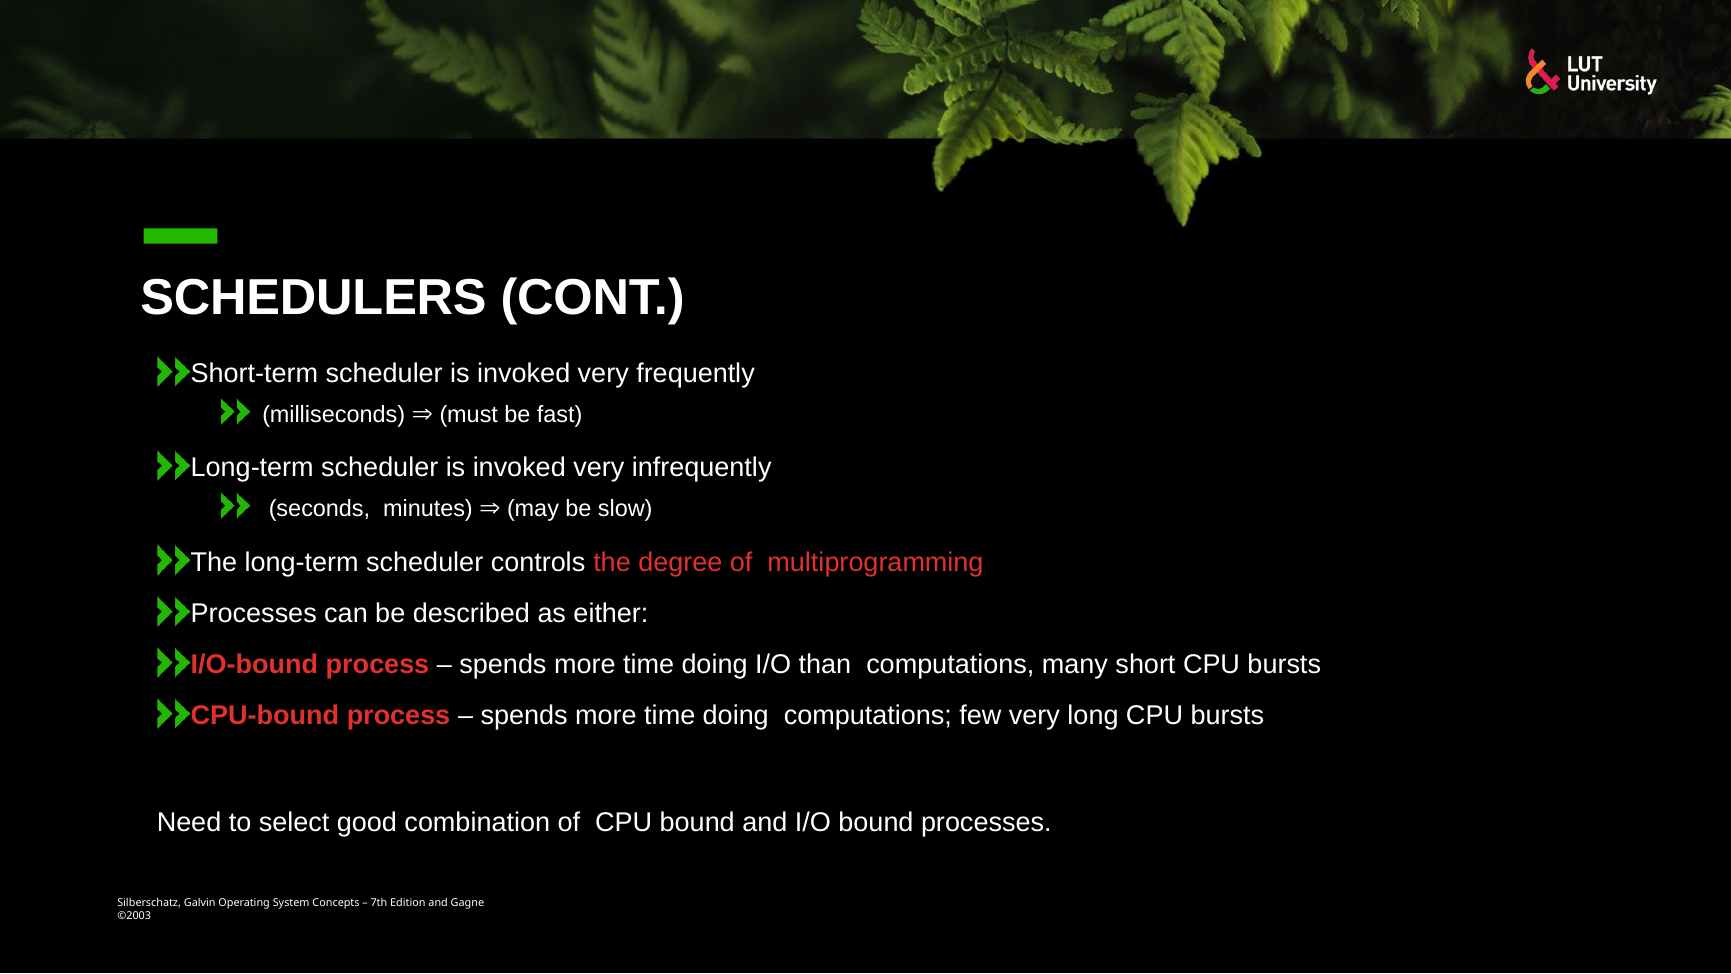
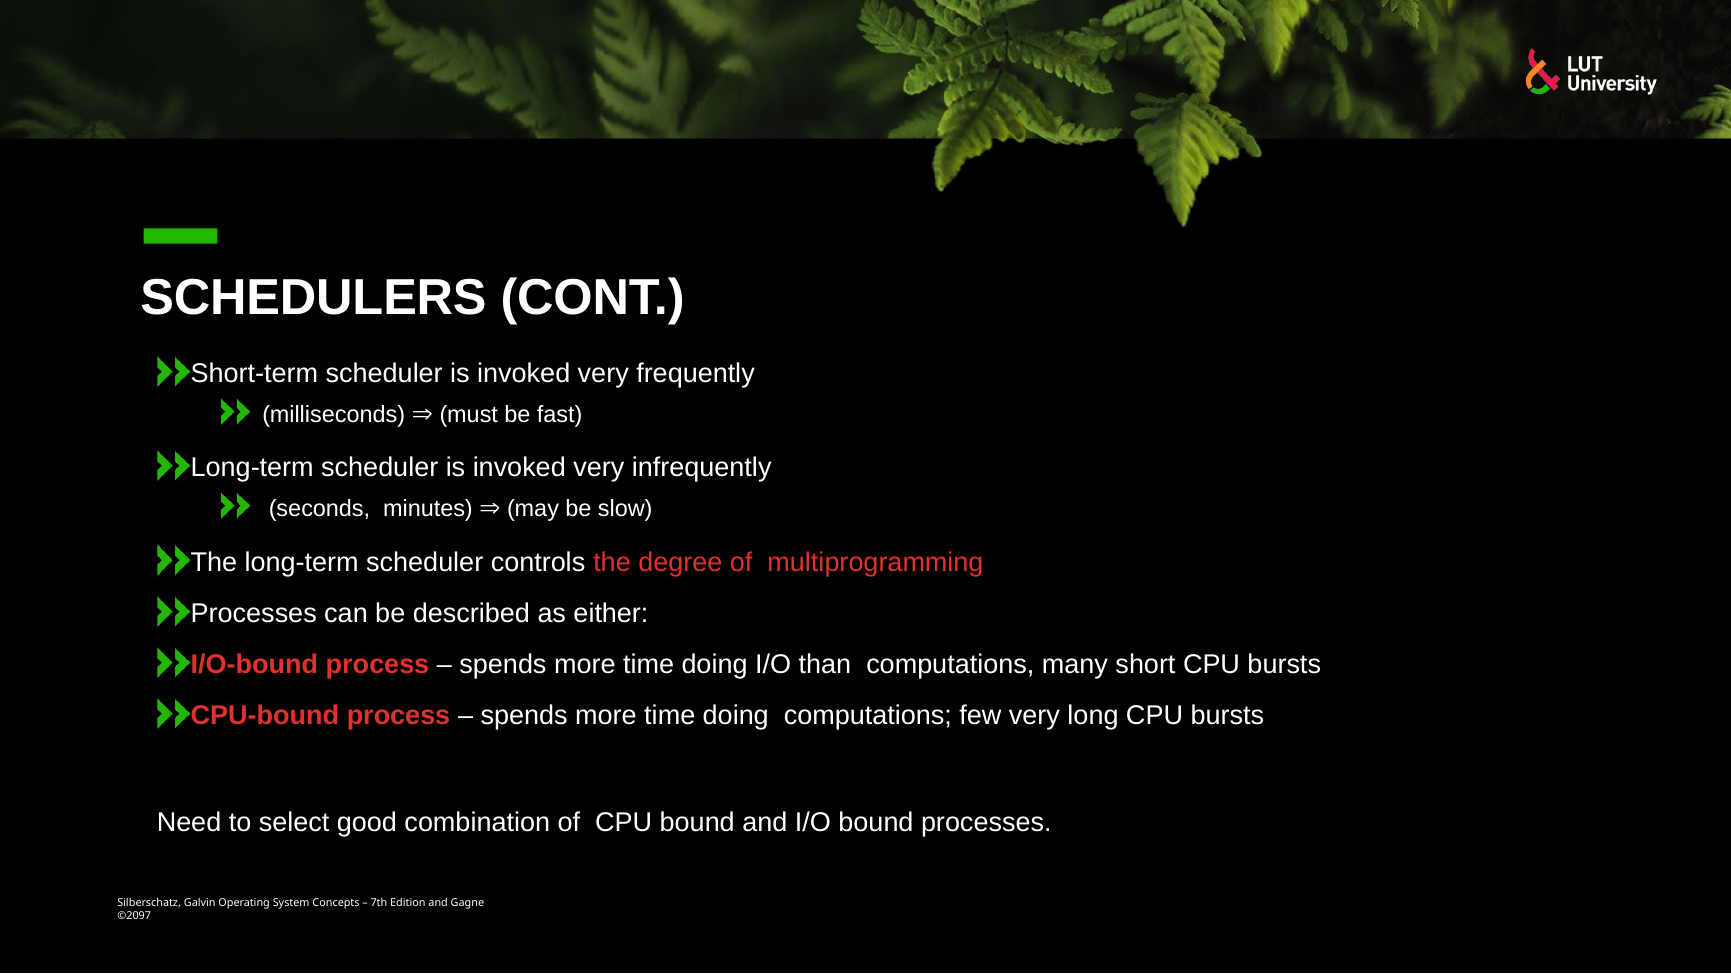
©2003: ©2003 -> ©2097
